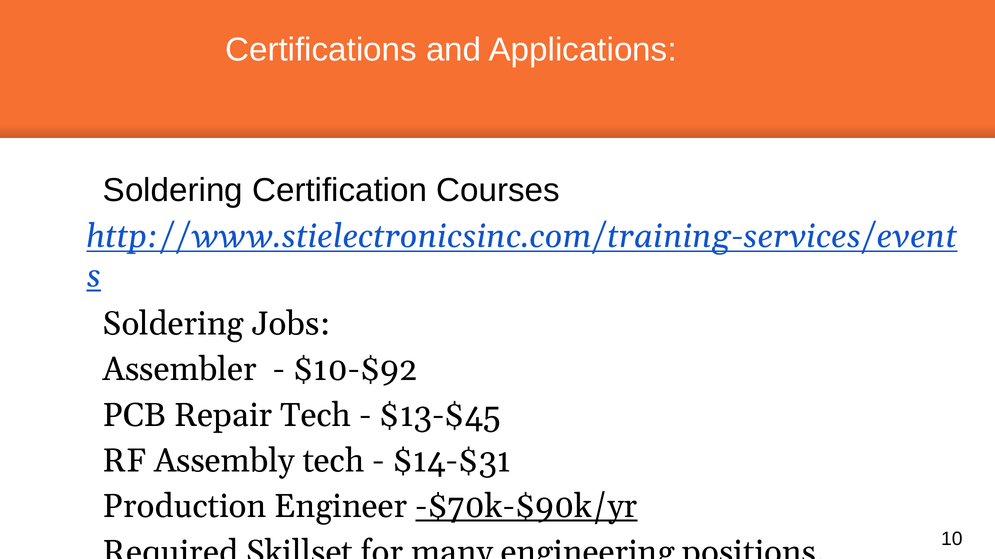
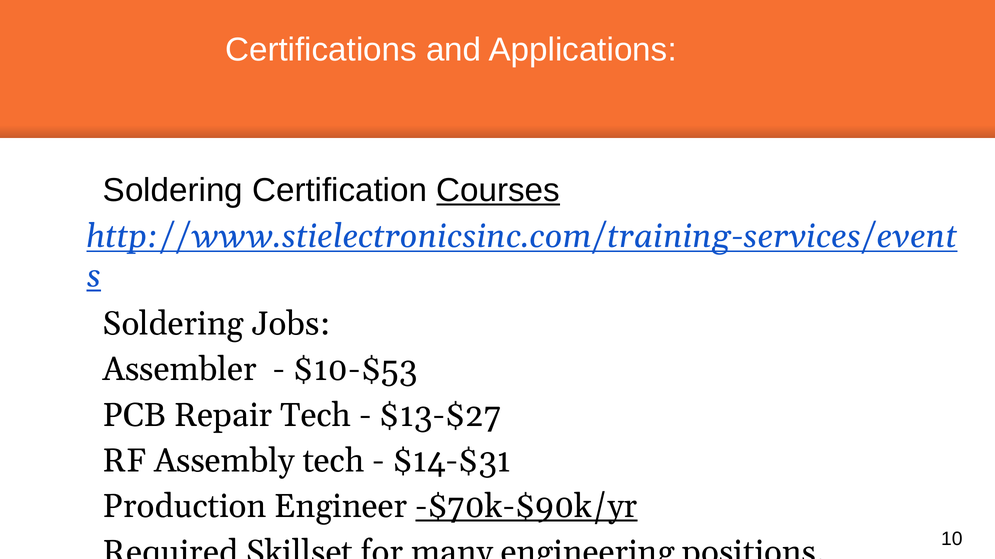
Courses underline: none -> present
$10-$92: $10-$92 -> $10-$53
$13-$45: $13-$45 -> $13-$27
